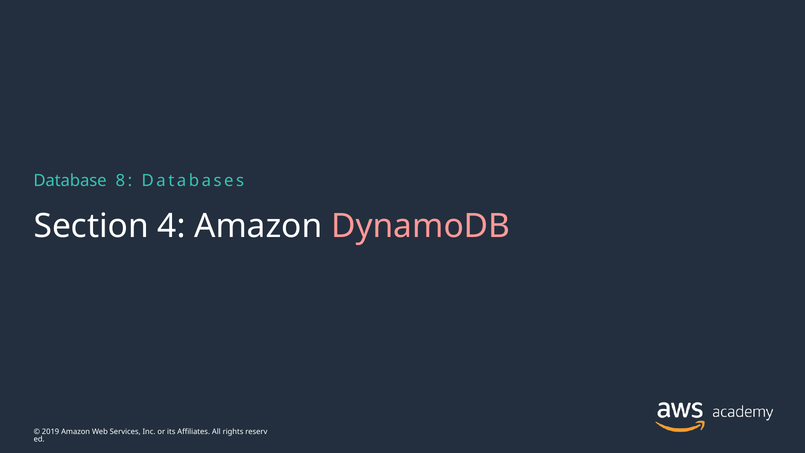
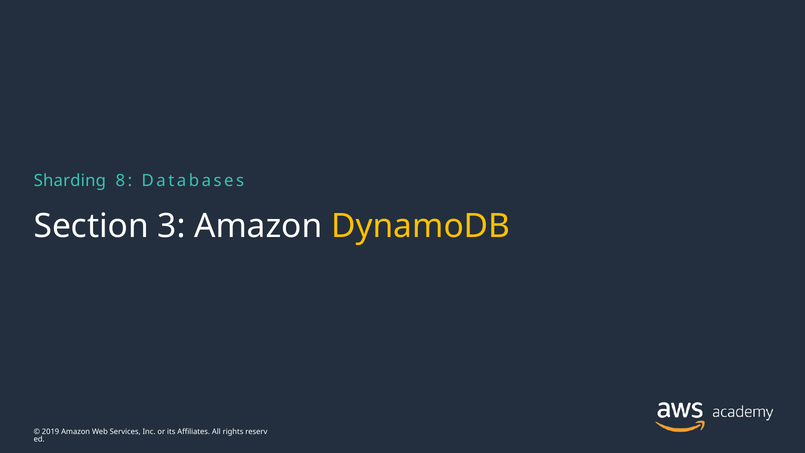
Database: Database -> Sharding
4: 4 -> 3
DynamoDB colour: pink -> yellow
